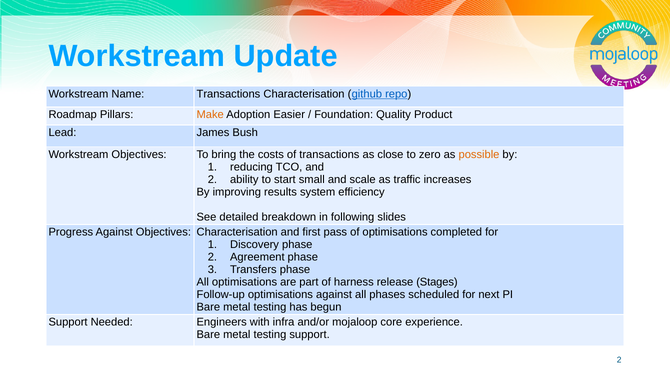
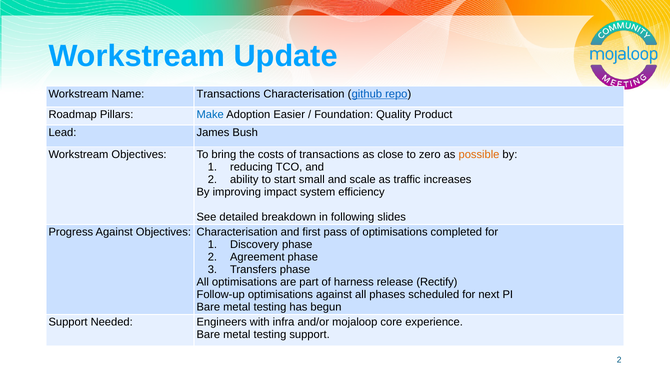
Make colour: orange -> blue
results: results -> impact
Stages: Stages -> Rectify
